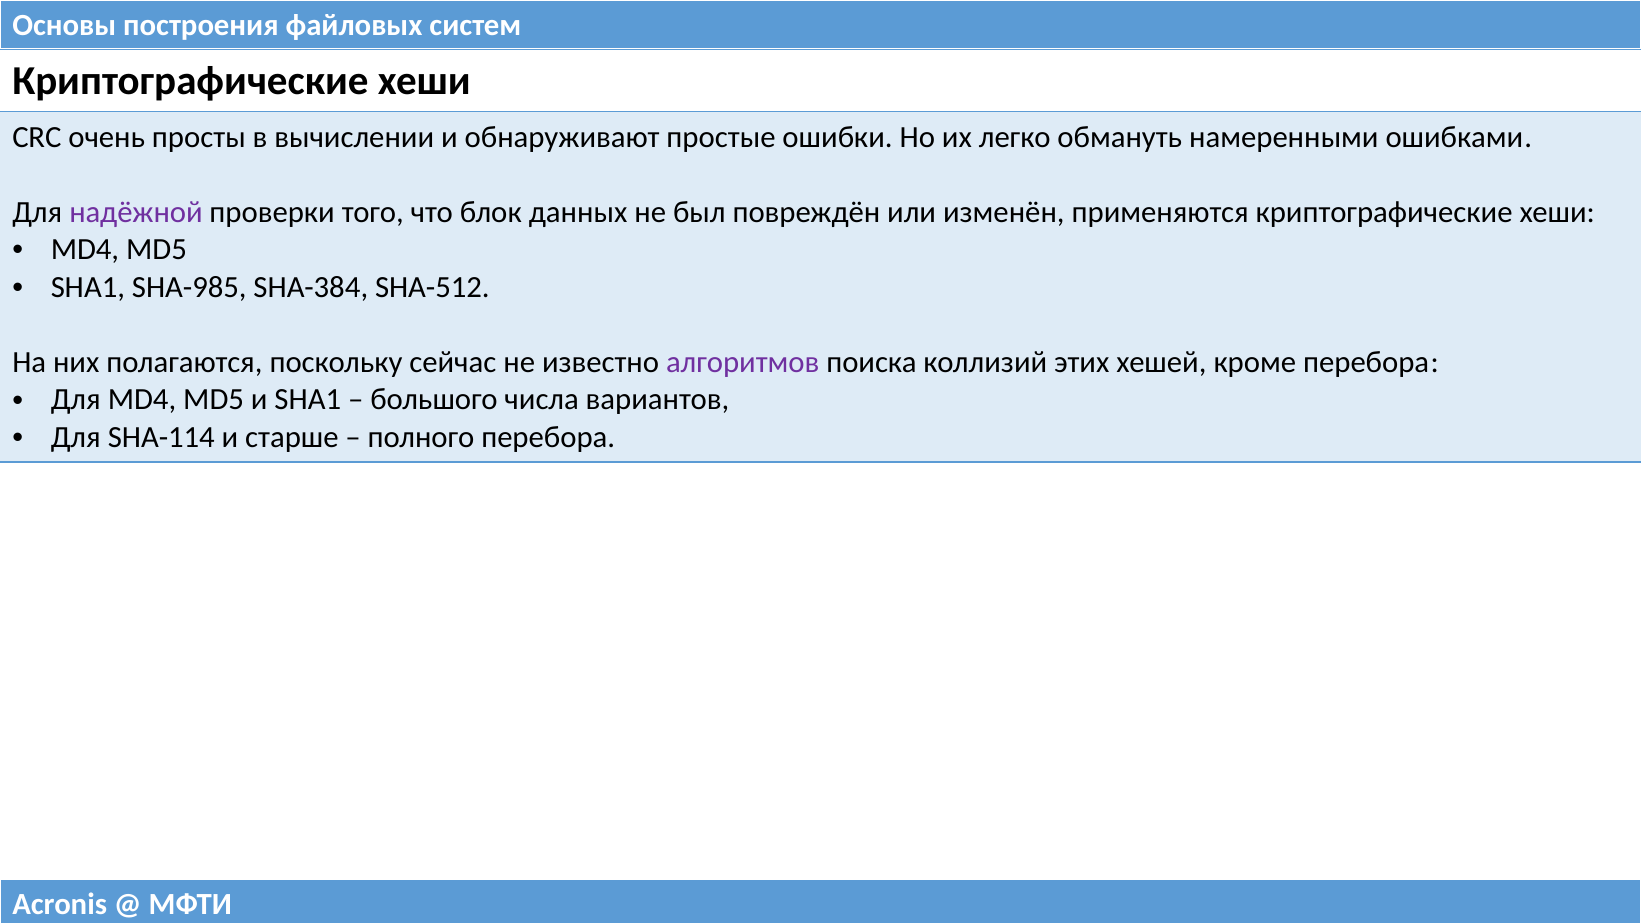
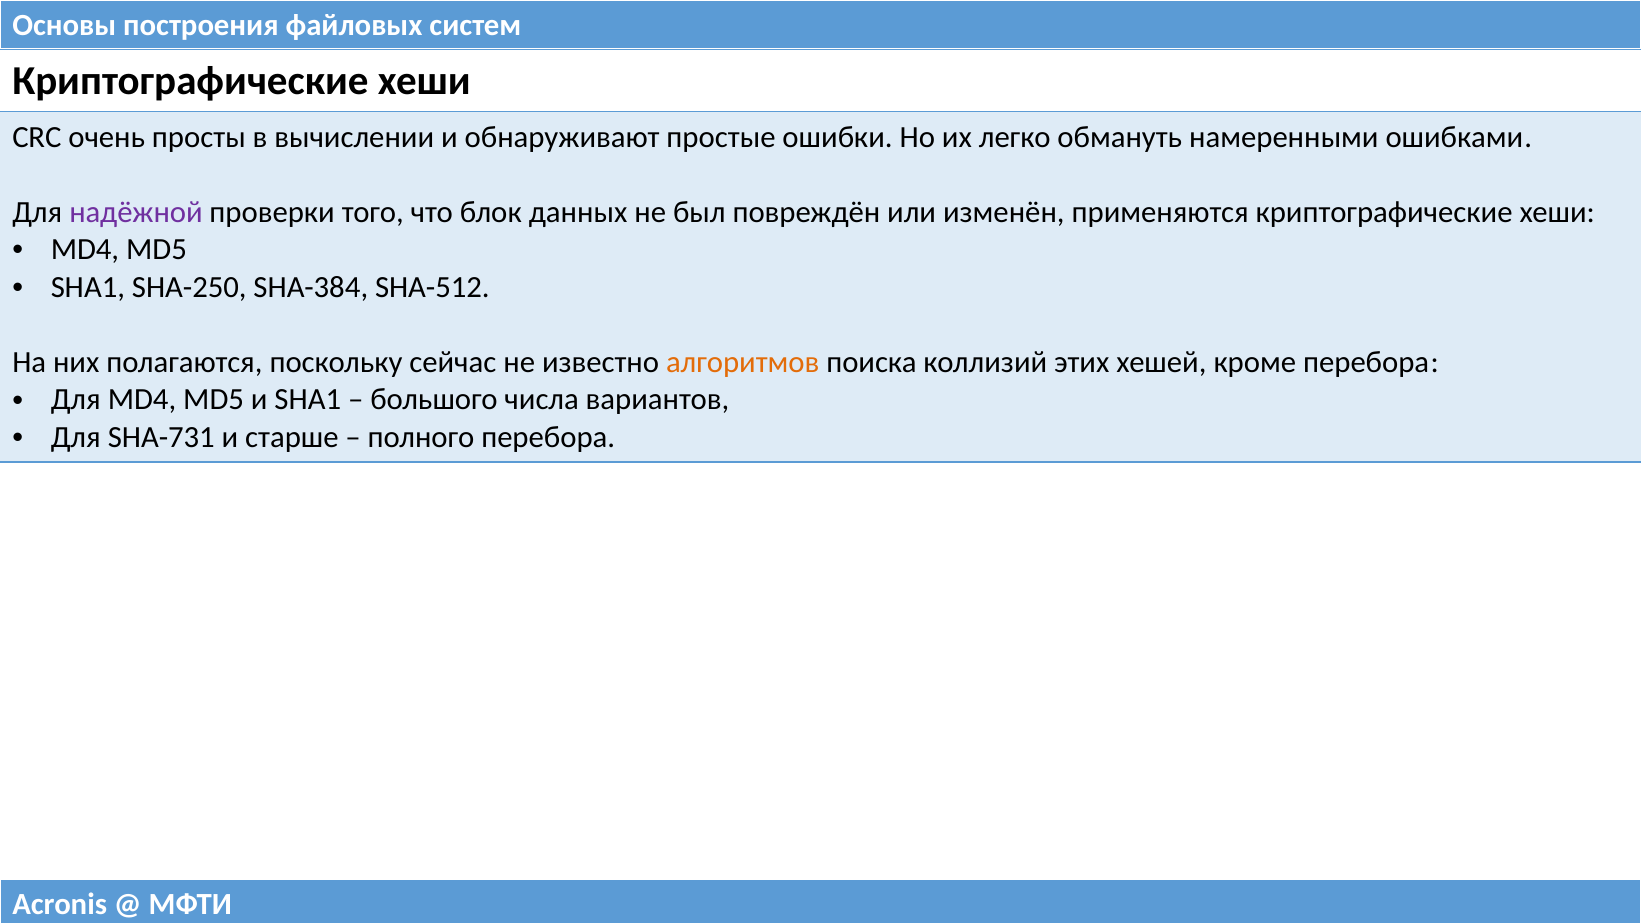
SHA-985: SHA-985 -> SHA-250
алгоритмов colour: purple -> orange
SHA-114: SHA-114 -> SHA-731
